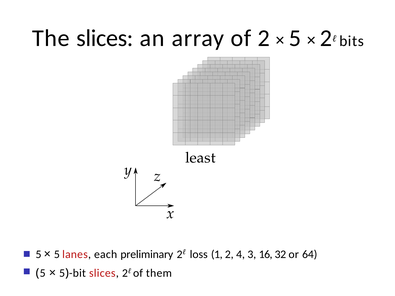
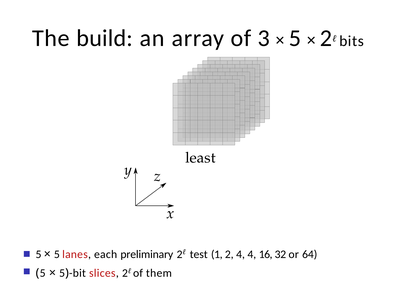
The slices: slices -> build
of 2: 2 -> 3
loss: loss -> test
4 3: 3 -> 4
